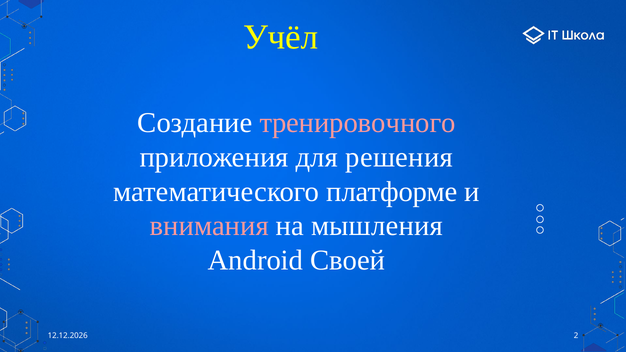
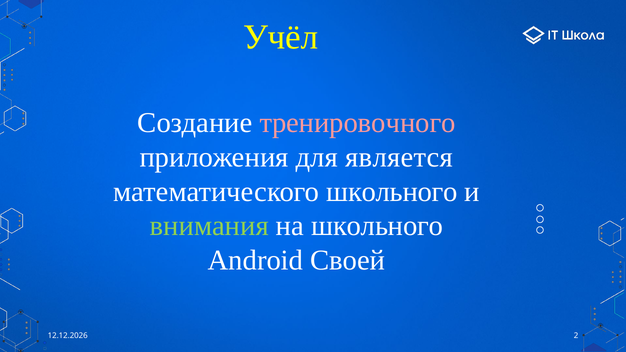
решения: решения -> является
математического платформе: платформе -> школьного
внимания colour: pink -> light green
на мышления: мышления -> школьного
